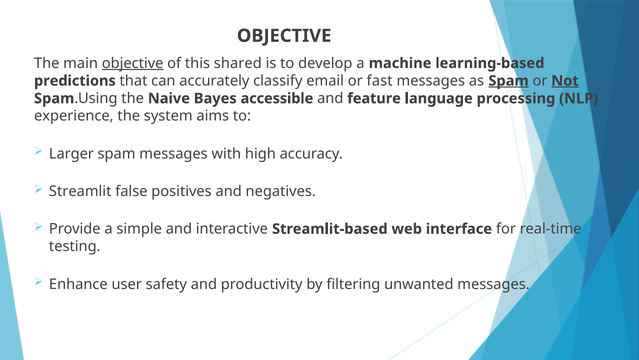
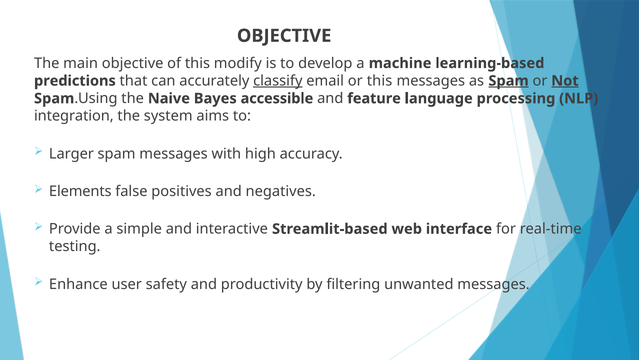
objective at (133, 63) underline: present -> none
shared: shared -> modify
classify underline: none -> present
or fast: fast -> this
experience: experience -> integration
Streamlit: Streamlit -> Elements
